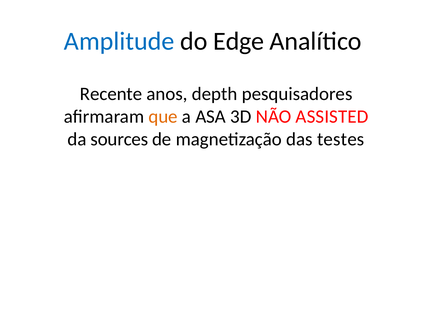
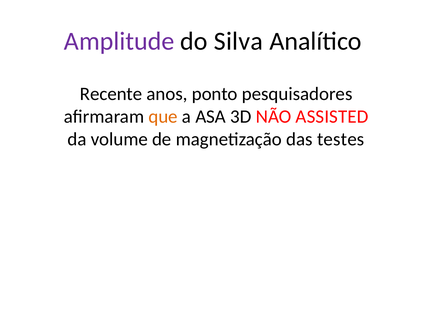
Amplitude colour: blue -> purple
Edge: Edge -> Silva
depth: depth -> ponto
sources: sources -> volume
